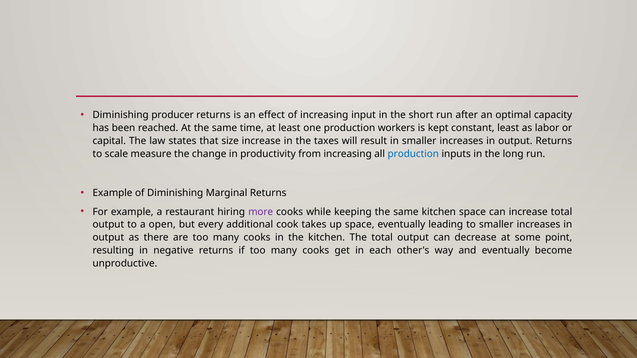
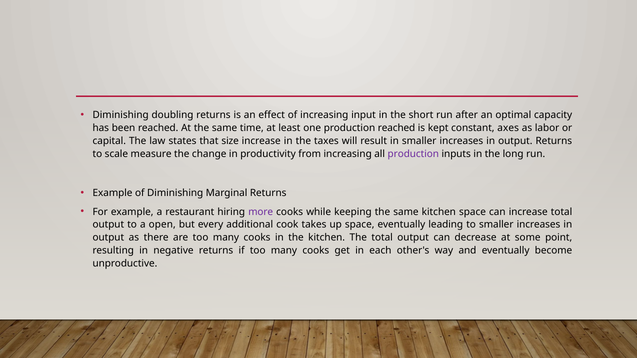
producer: producer -> doubling
production workers: workers -> reached
constant least: least -> axes
production at (413, 154) colour: blue -> purple
